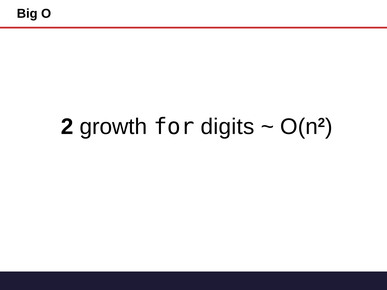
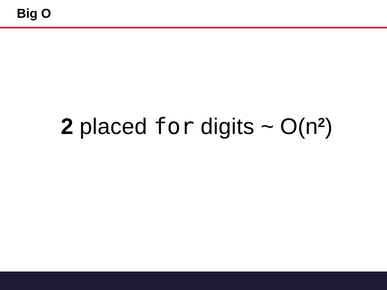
growth: growth -> placed
